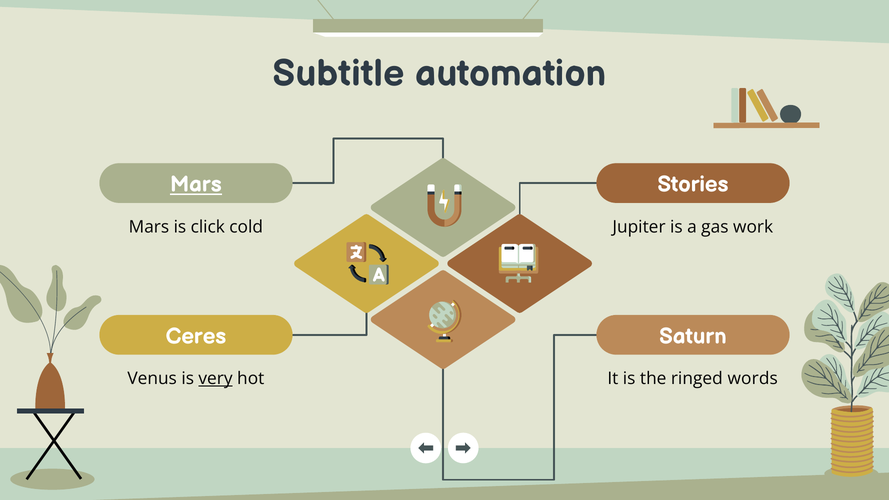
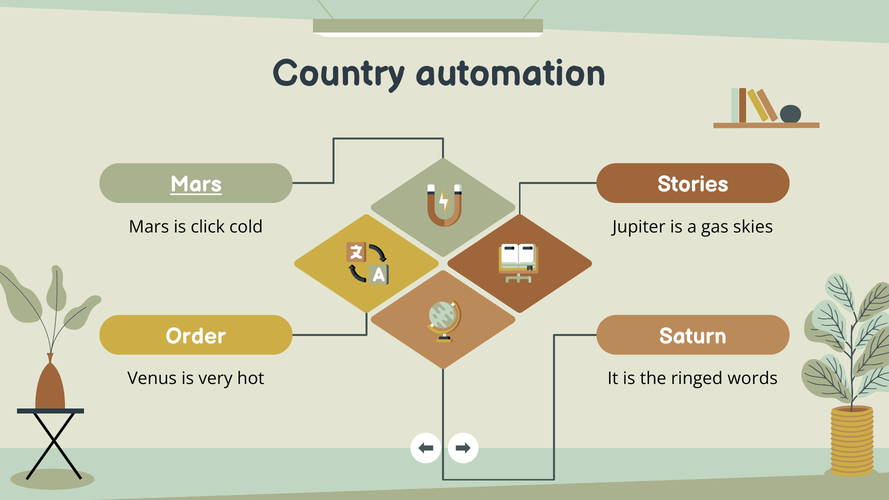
Subtitle: Subtitle -> Country
work: work -> skies
Ceres: Ceres -> Order
very underline: present -> none
